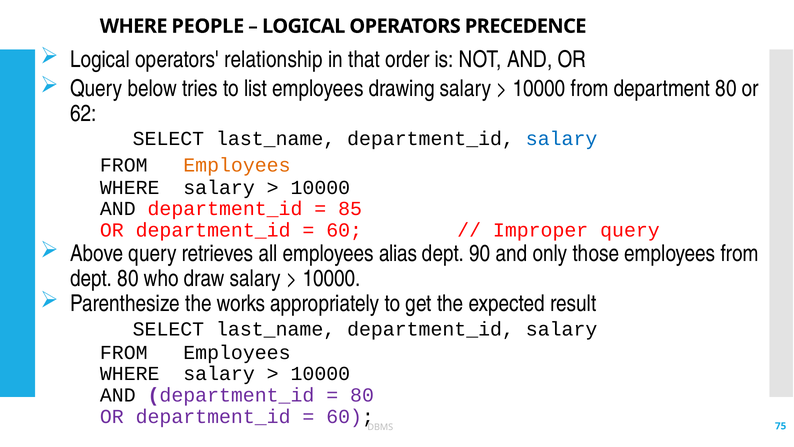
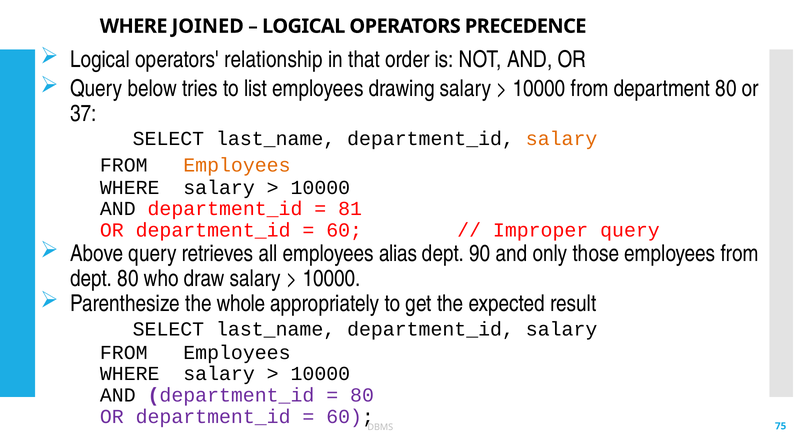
PEOPLE: PEOPLE -> JOINED
62: 62 -> 37
salary at (562, 139) colour: blue -> orange
85: 85 -> 81
works: works -> whole
